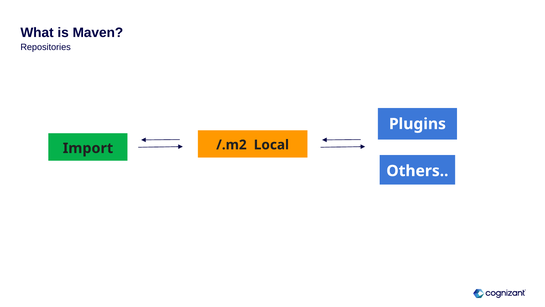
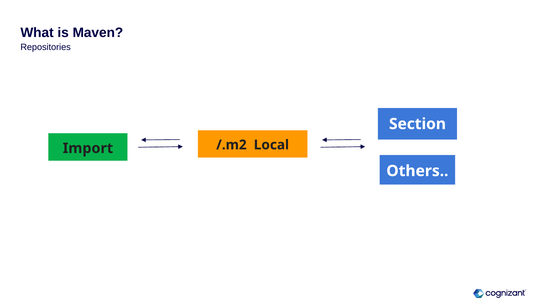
Plugins: Plugins -> Section
